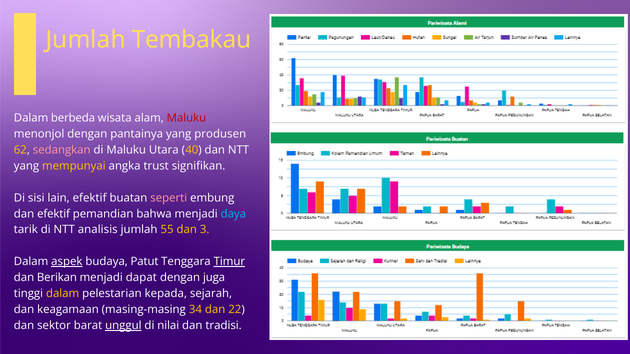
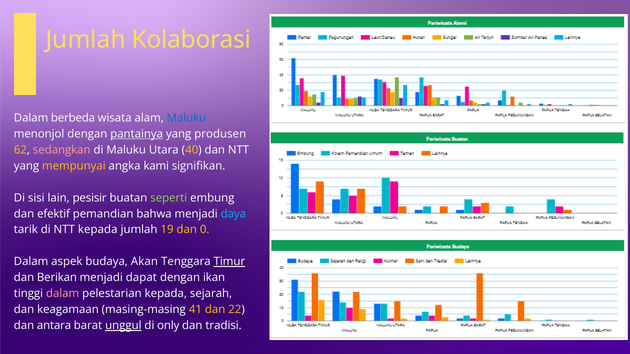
Tembakau: Tembakau -> Kolaborasi
Maluku at (186, 118) colour: red -> blue
pantainya underline: none -> present
trust: trust -> kami
lain efektif: efektif -> pesisir
seperti colour: pink -> light green
NTT analisis: analisis -> kepada
55: 55 -> 19
3: 3 -> 0
aspek underline: present -> none
Patut: Patut -> Akan
juga: juga -> ikan
dalam at (63, 294) colour: yellow -> pink
34: 34 -> 41
sektor: sektor -> antara
nilai: nilai -> only
